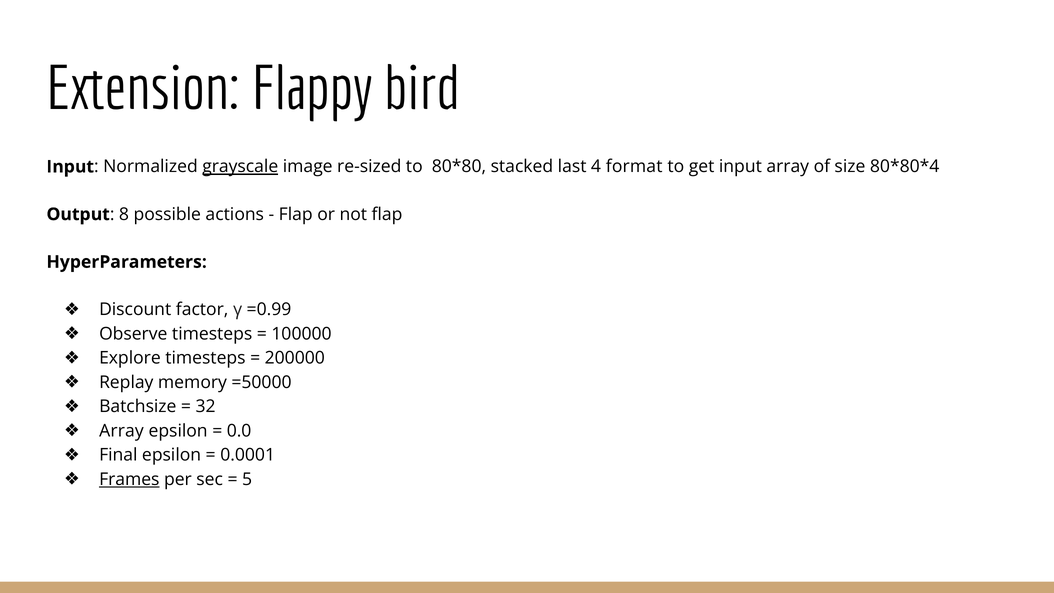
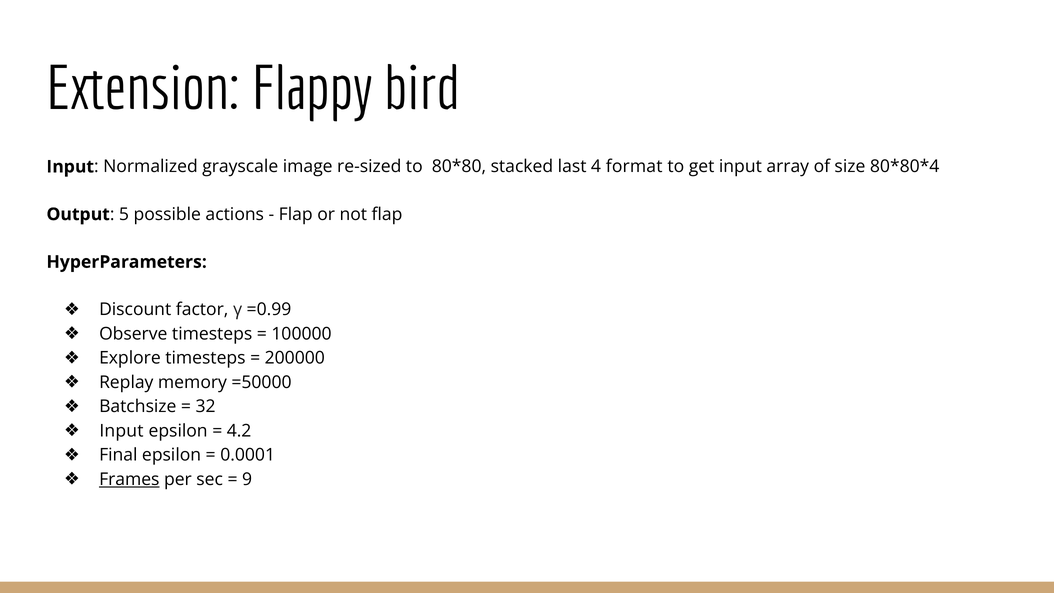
grayscale underline: present -> none
8: 8 -> 5
Array at (121, 431): Array -> Input
0.0: 0.0 -> 4.2
5: 5 -> 9
